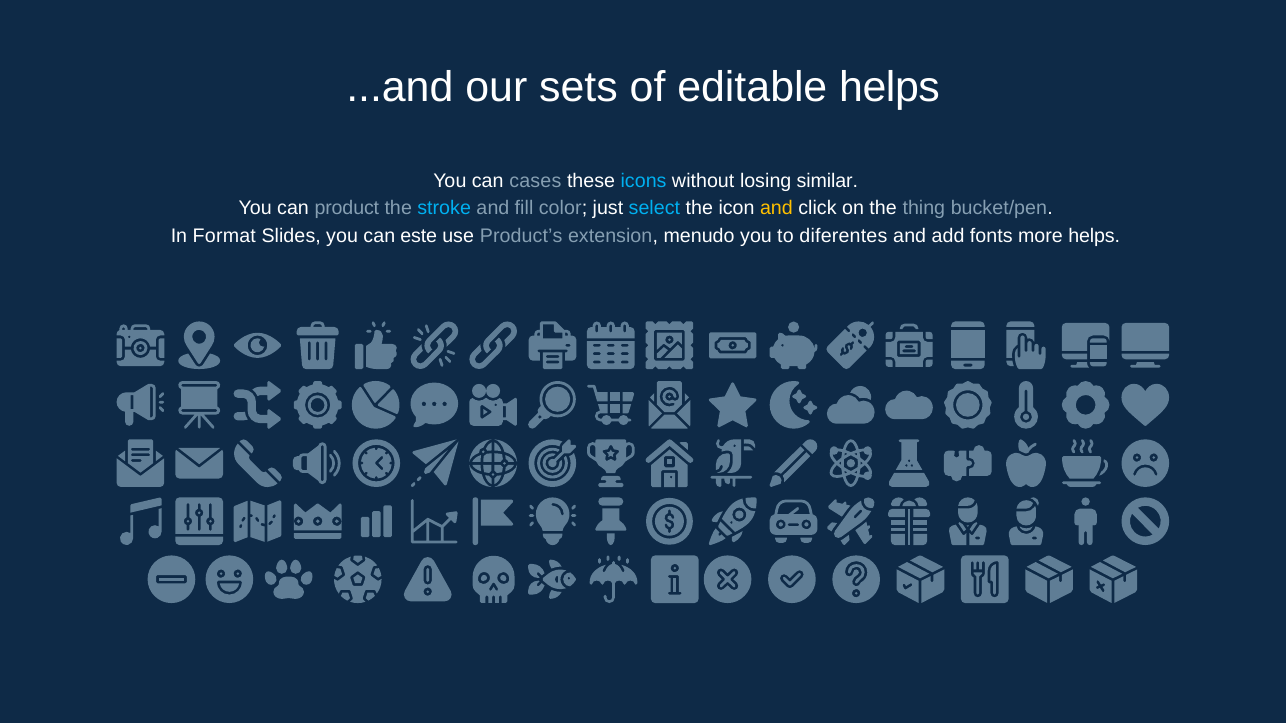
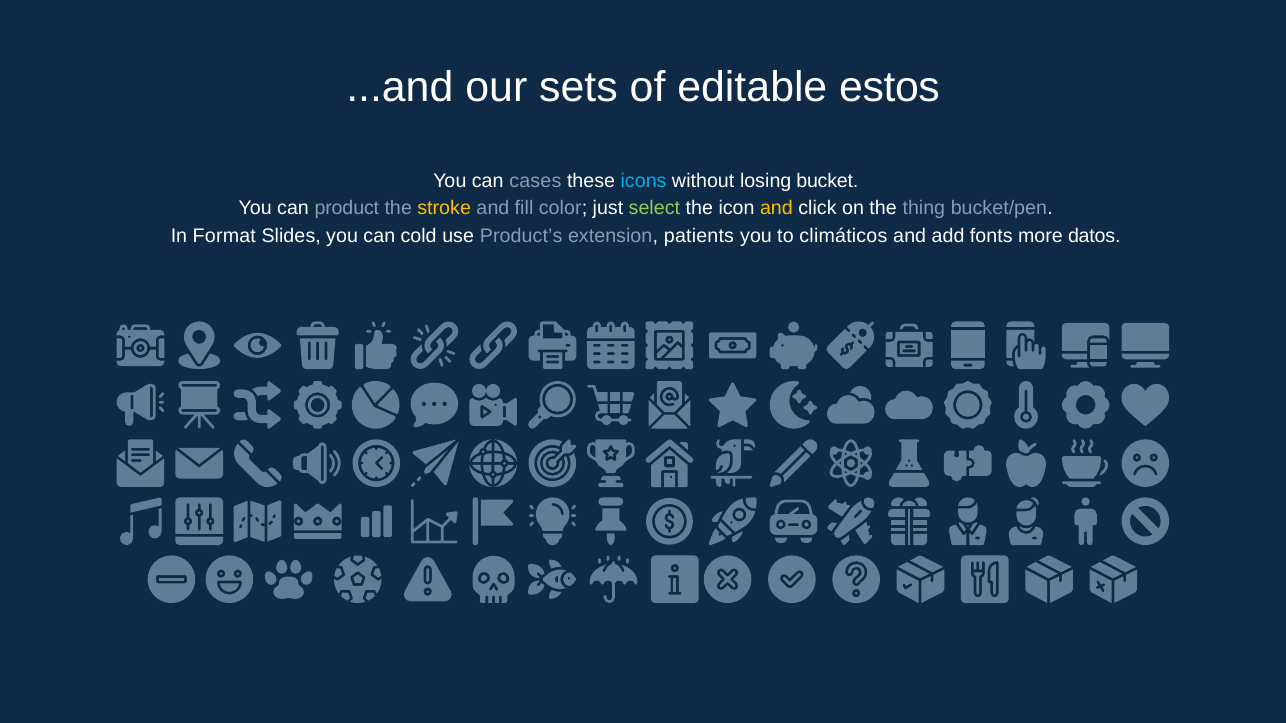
editable helps: helps -> estos
similar: similar -> bucket
stroke colour: light blue -> yellow
select colour: light blue -> light green
este: este -> cold
menudo: menudo -> patients
diferentes: diferentes -> climáticos
more helps: helps -> datos
